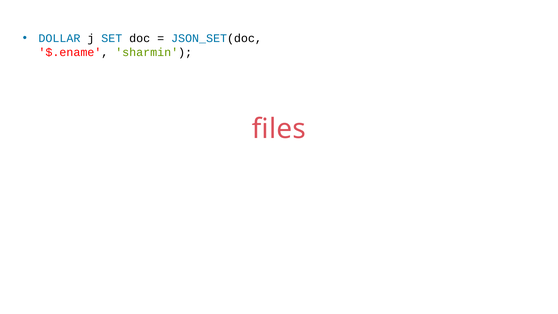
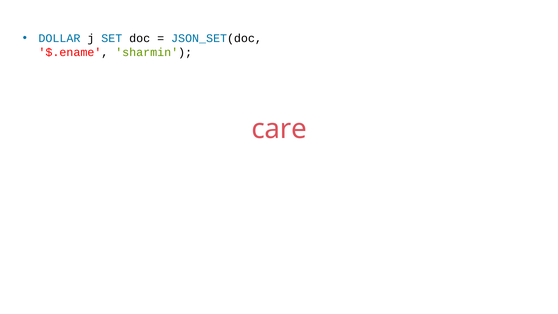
files: files -> care
